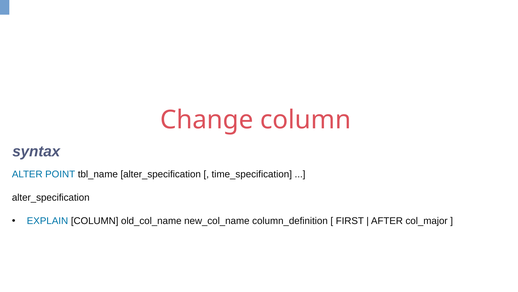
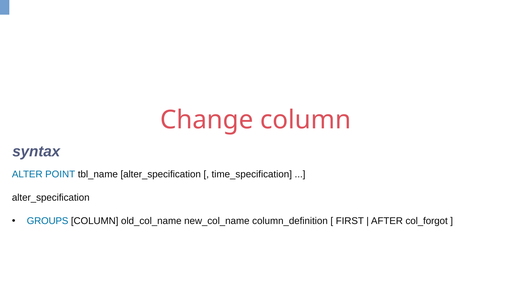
EXPLAIN: EXPLAIN -> GROUPS
col_major: col_major -> col_forgot
